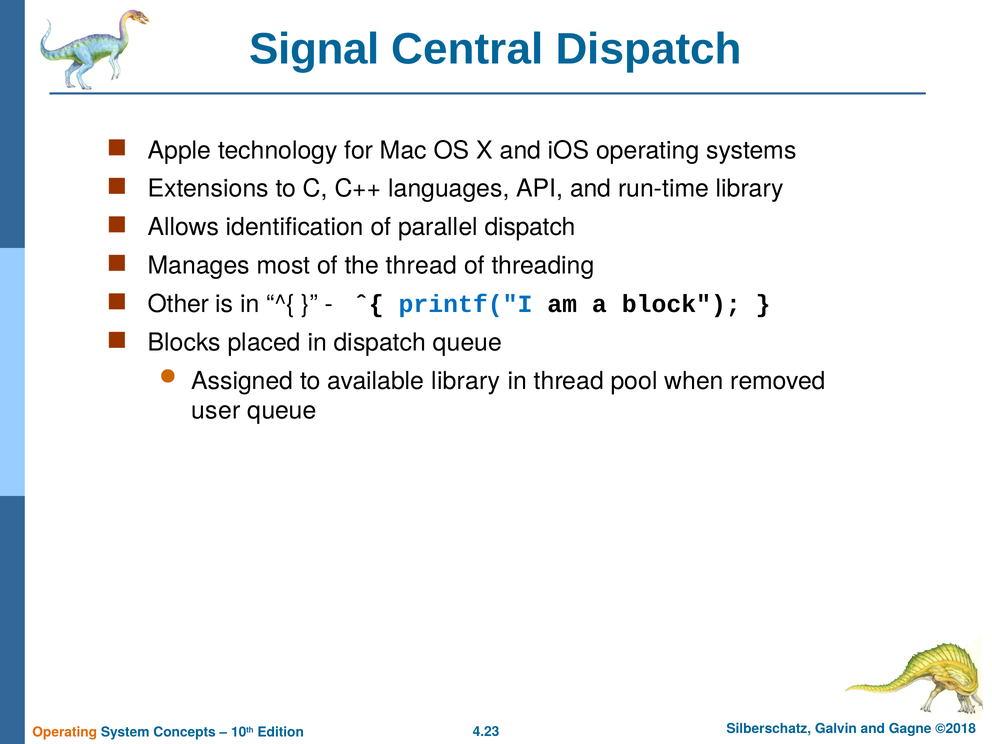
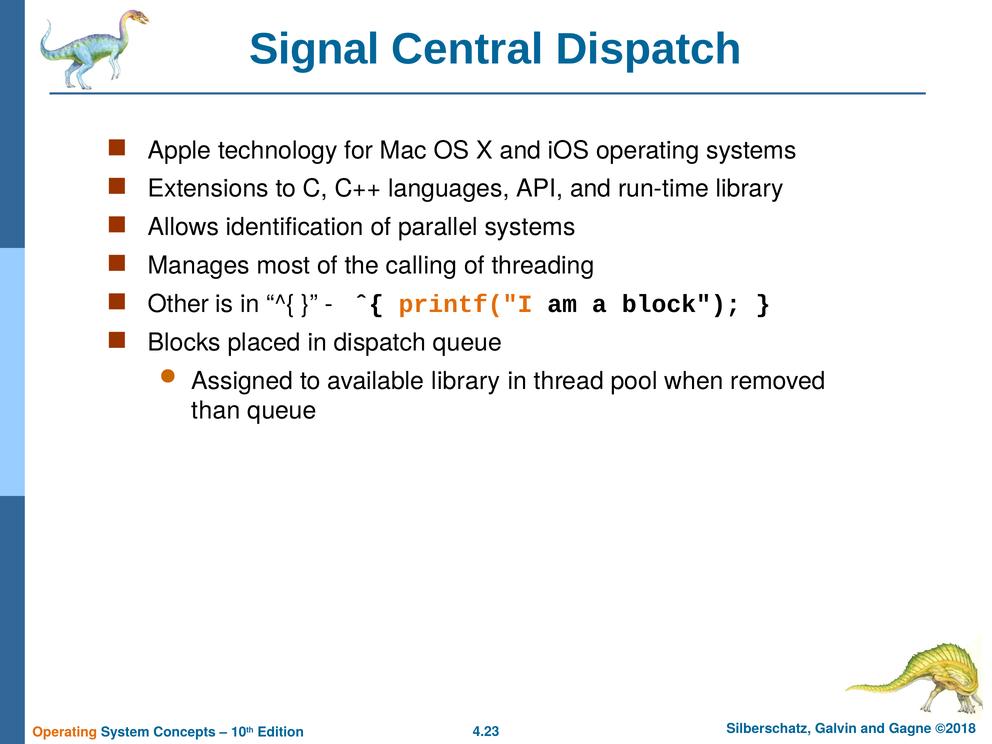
parallel dispatch: dispatch -> systems
the thread: thread -> calling
printf("I colour: blue -> orange
user: user -> than
